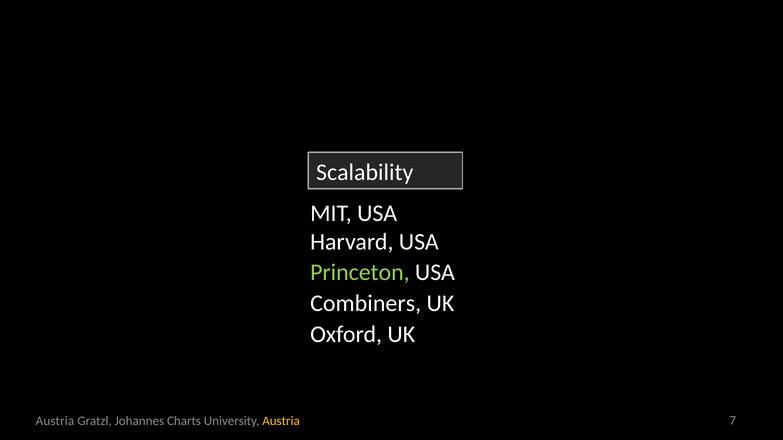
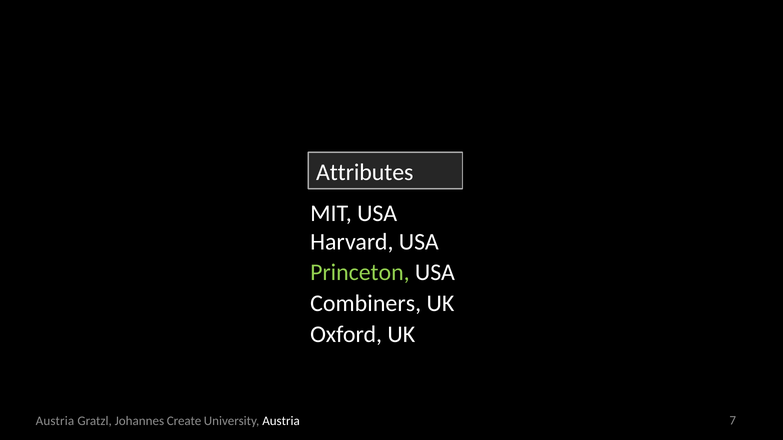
Scalability: Scalability -> Attributes
Charts: Charts -> Create
Austria at (281, 422) colour: yellow -> white
